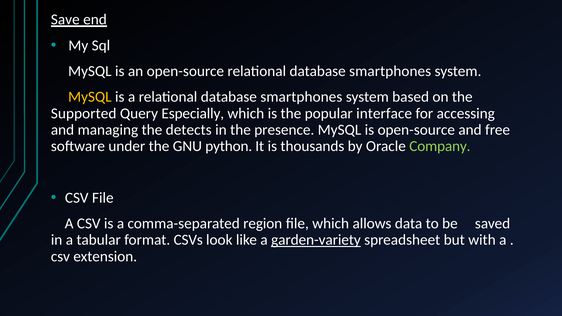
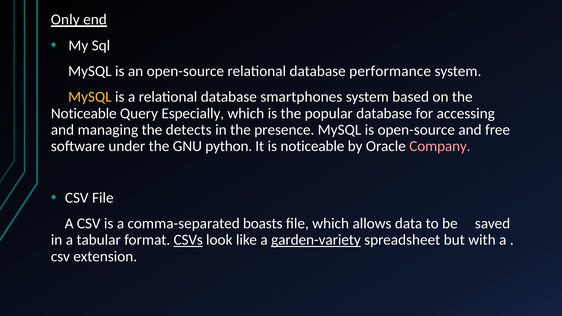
Save: Save -> Only
open-source relational database smartphones: smartphones -> performance
Supported at (84, 113): Supported -> Noticeable
popular interface: interface -> database
is thousands: thousands -> noticeable
Company colour: light green -> pink
region: region -> boasts
CSVs underline: none -> present
